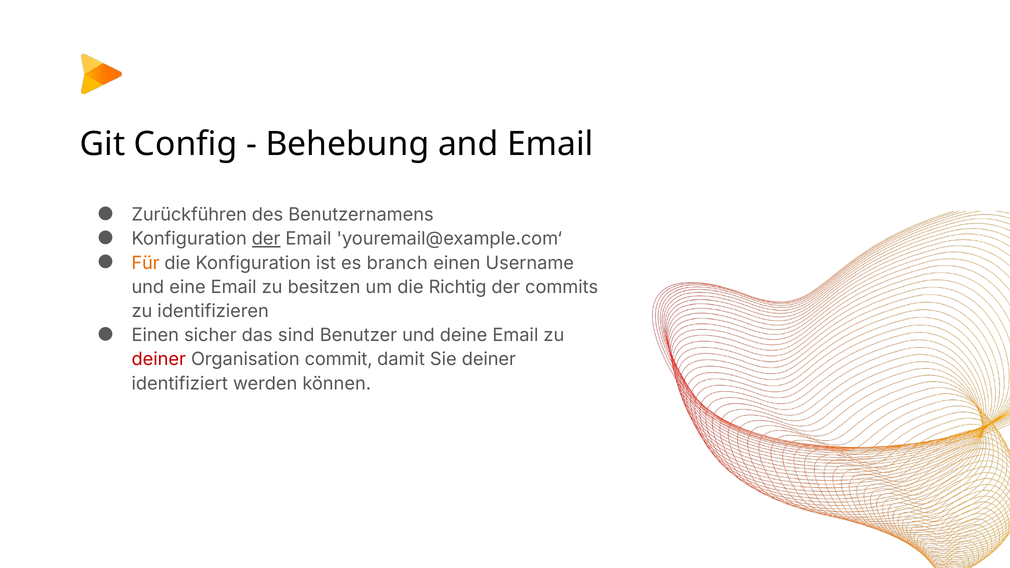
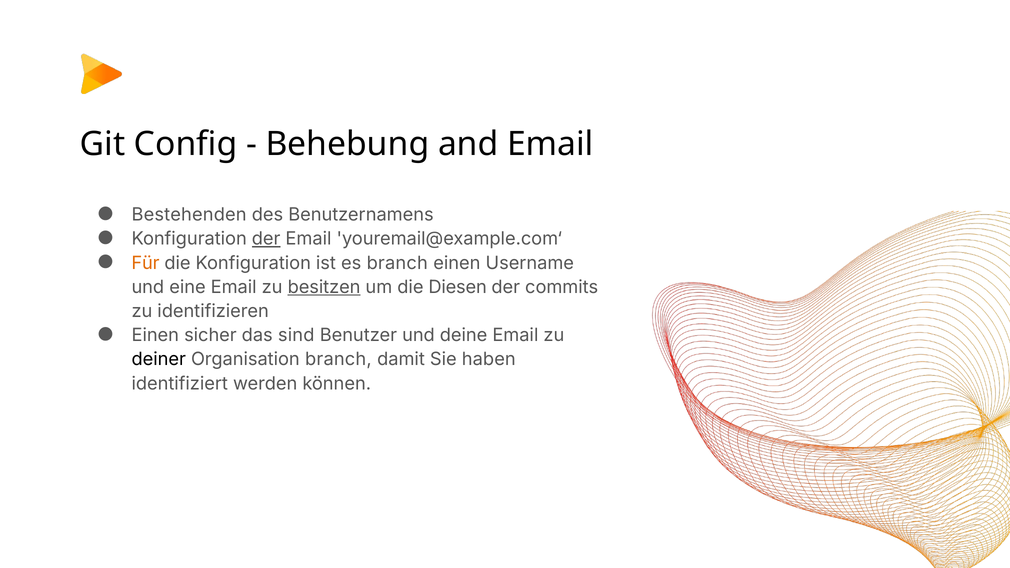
Zurückführen: Zurückführen -> Bestehenden
besitzen underline: none -> present
Richtig: Richtig -> Diesen
deiner at (159, 359) colour: red -> black
Organisation commit: commit -> branch
Sie deiner: deiner -> haben
